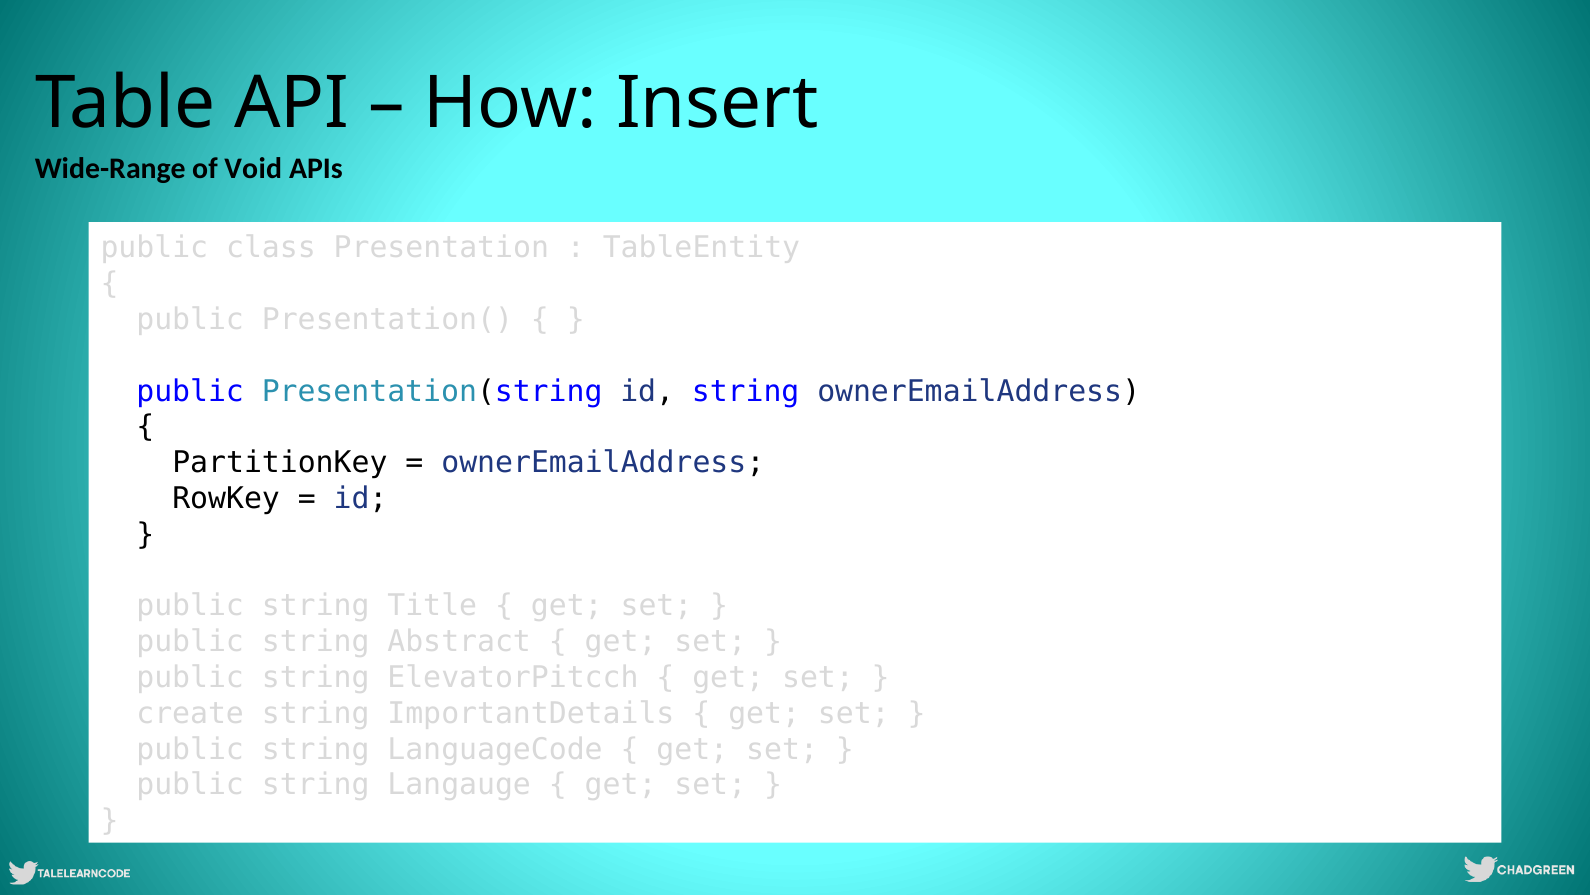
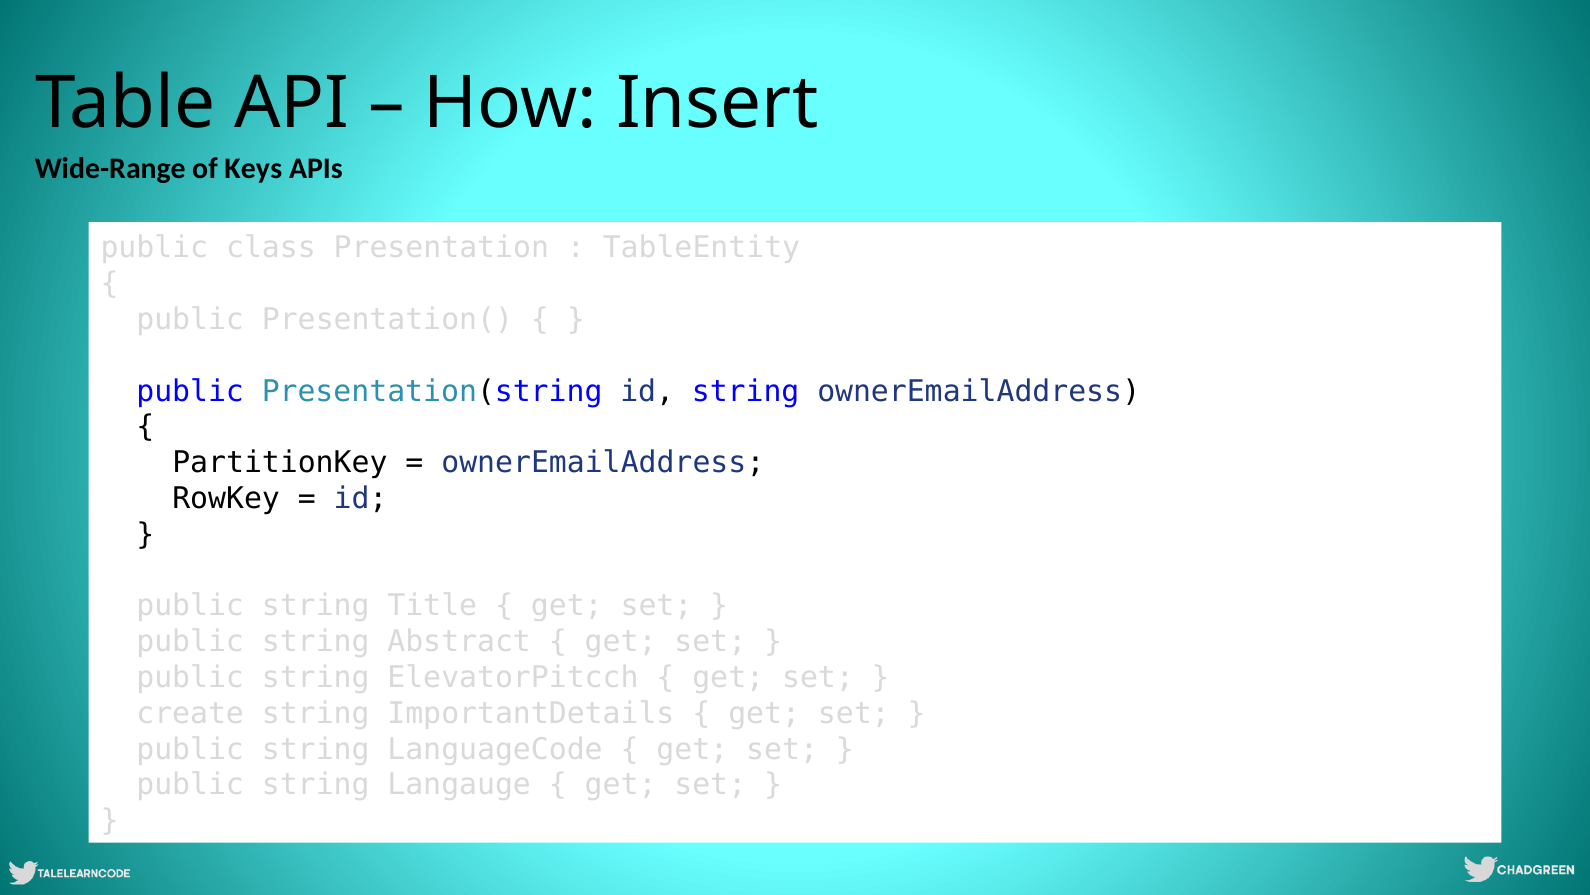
Void: Void -> Keys
